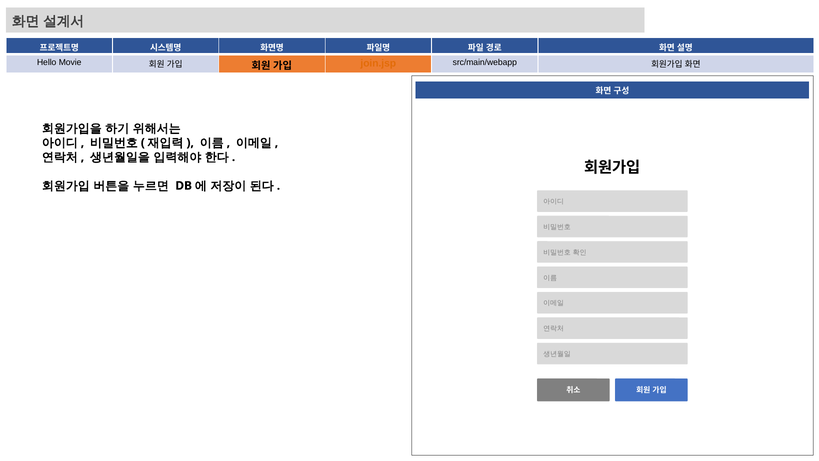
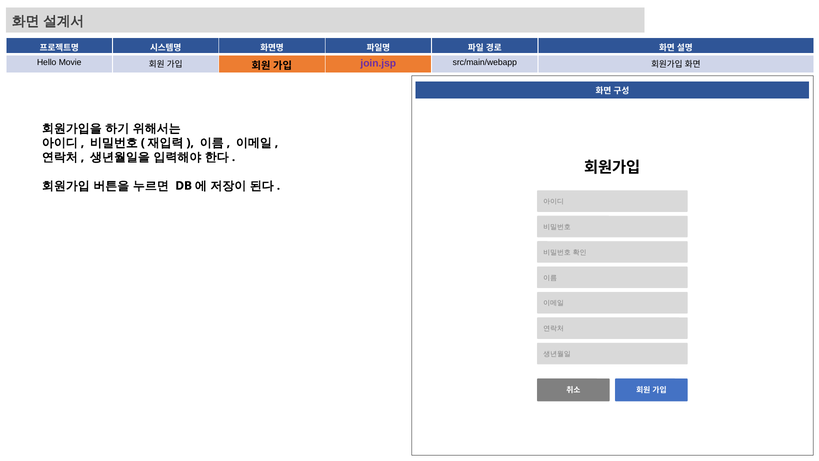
join.jsp colour: orange -> purple
